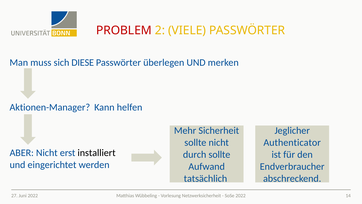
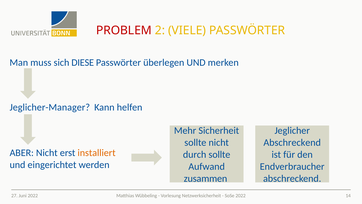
Aktionen-Manager: Aktionen-Manager -> Jeglicher-Manager
Authenticator at (292, 142): Authenticator -> Abschreckend
installiert colour: black -> orange
tatsächlich: tatsächlich -> zusammen
